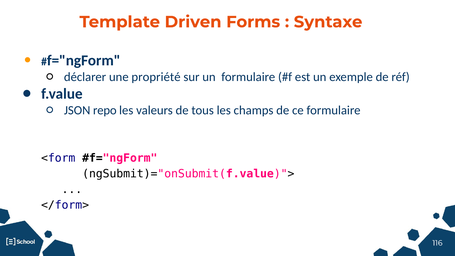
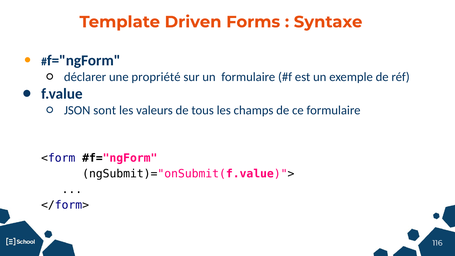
repo: repo -> sont
